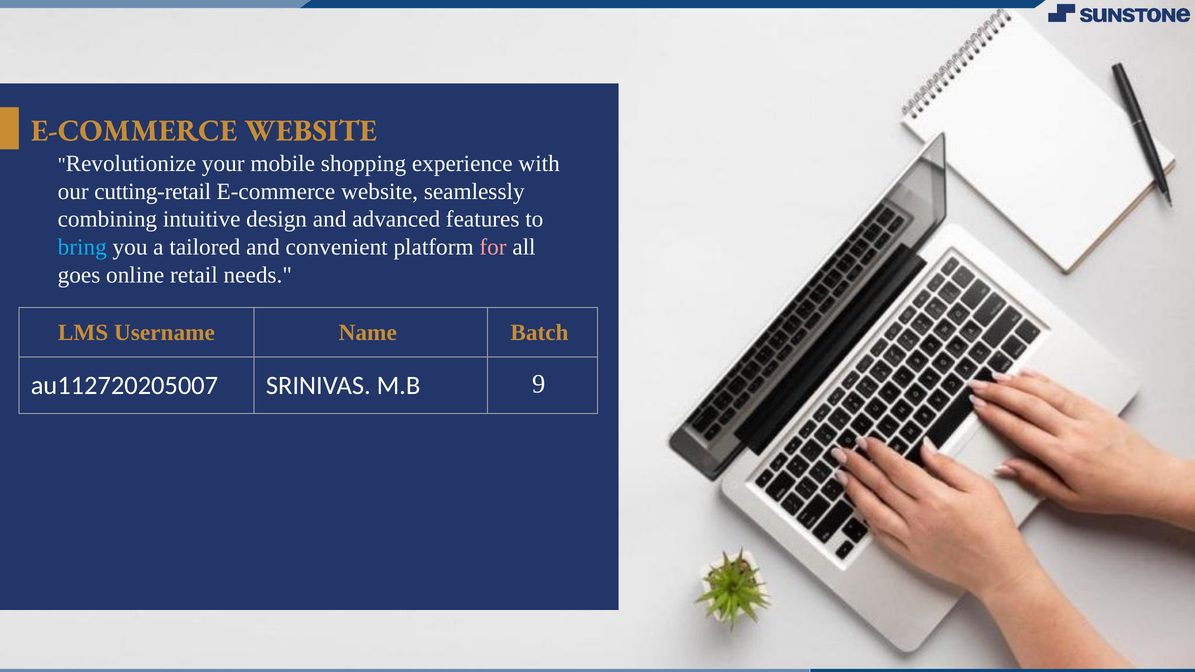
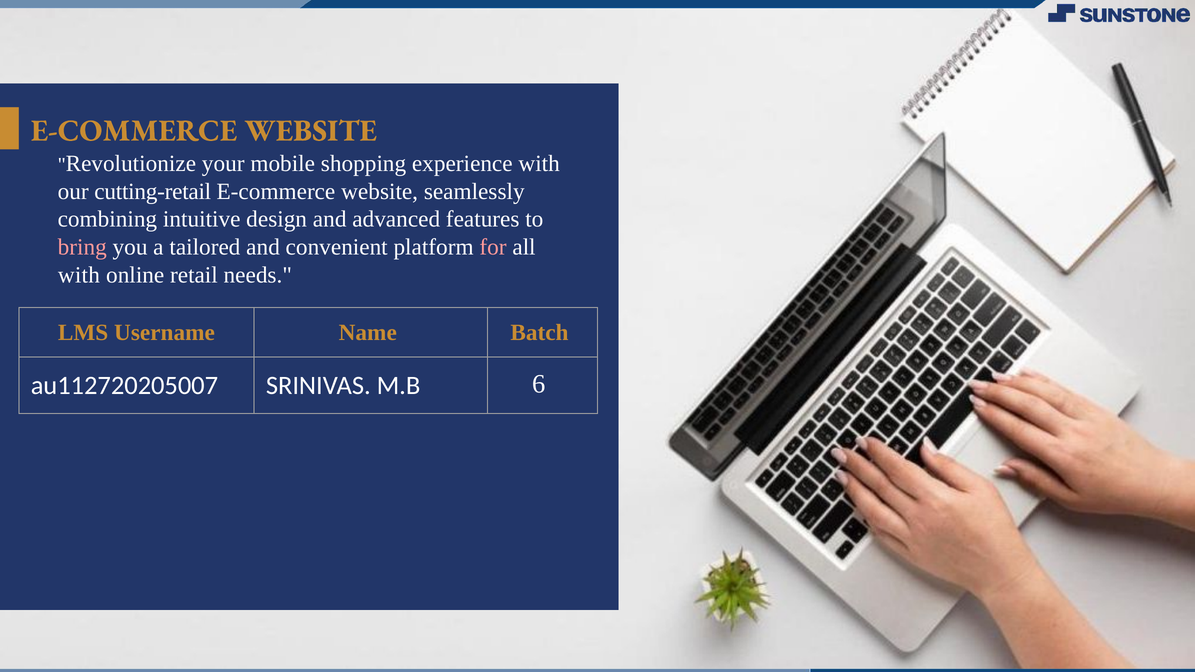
bring colour: light blue -> pink
goes at (79, 275): goes -> with
9: 9 -> 6
